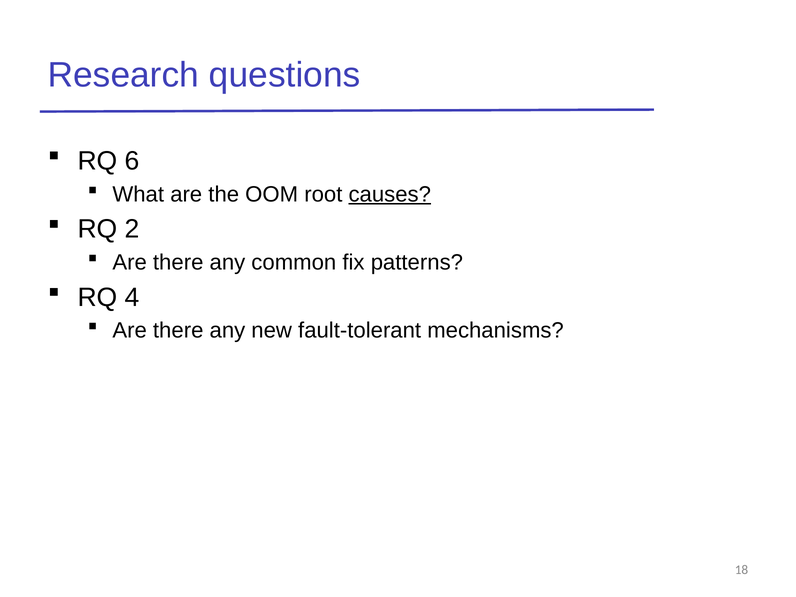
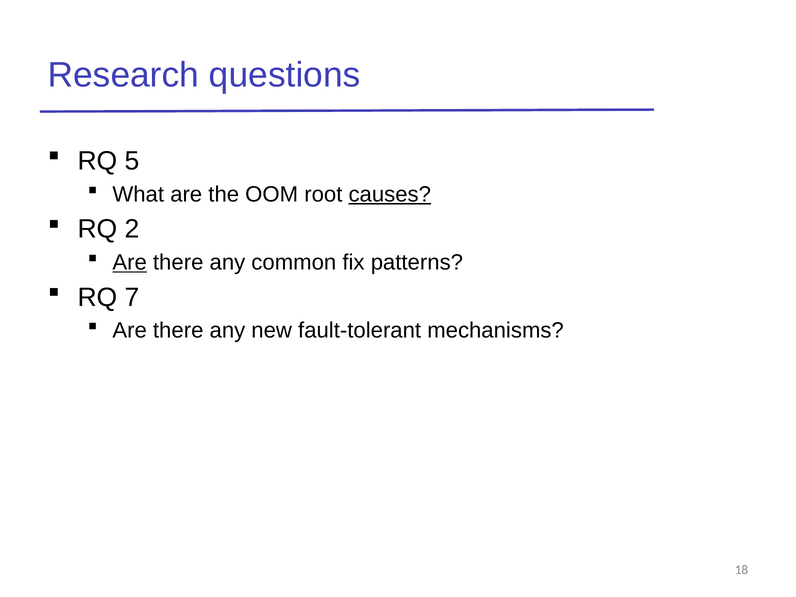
6: 6 -> 5
Are at (130, 262) underline: none -> present
4: 4 -> 7
